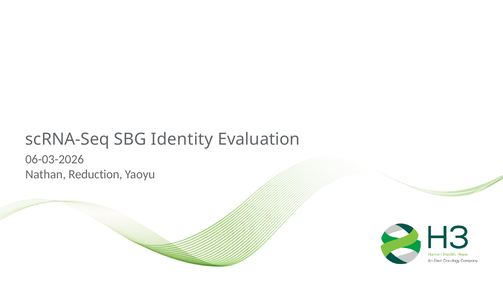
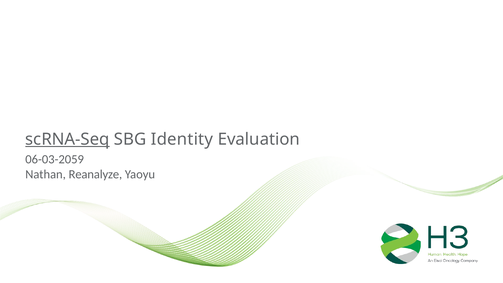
scRNA-Seq underline: none -> present
06-03-2026: 06-03-2026 -> 06-03-2059
Reduction: Reduction -> Reanalyze
